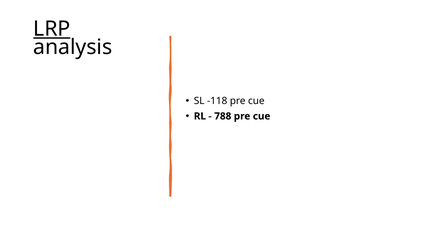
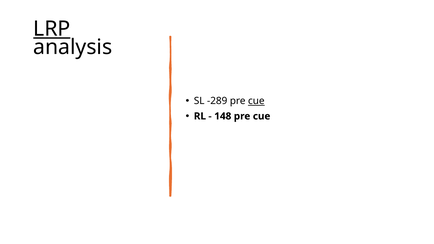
-118: -118 -> -289
cue at (256, 101) underline: none -> present
788: 788 -> 148
